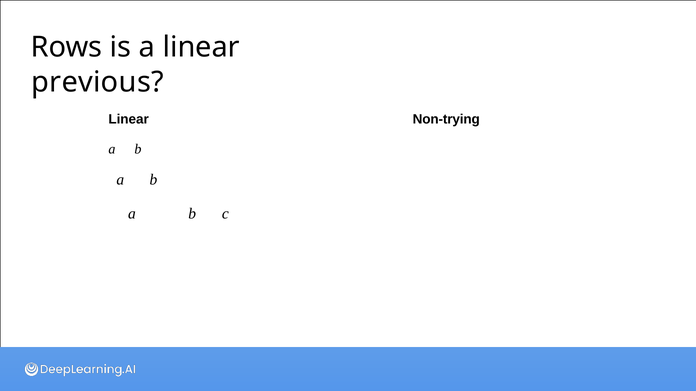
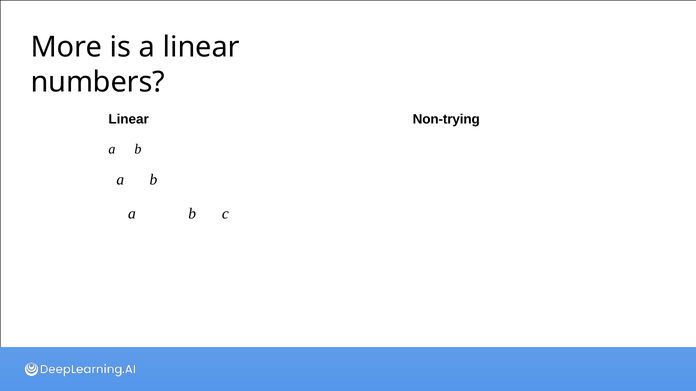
Rows: Rows -> More
previous: previous -> numbers
